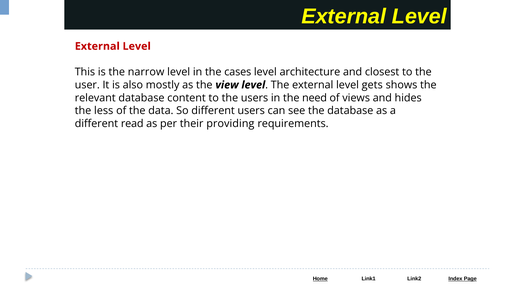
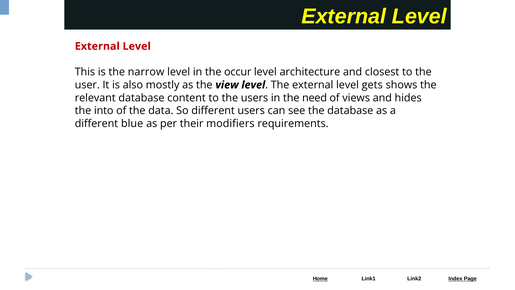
cases: cases -> occur
less: less -> into
read: read -> blue
providing: providing -> modifiers
